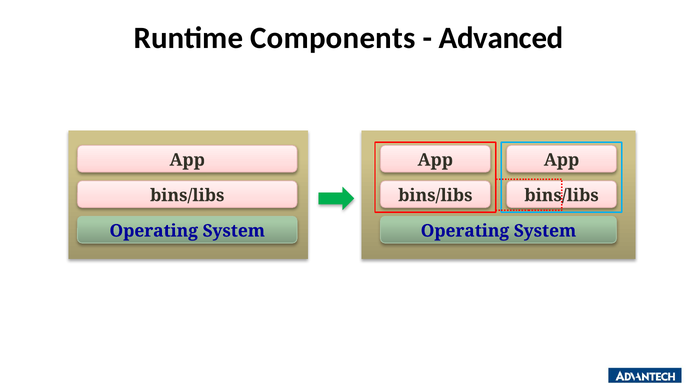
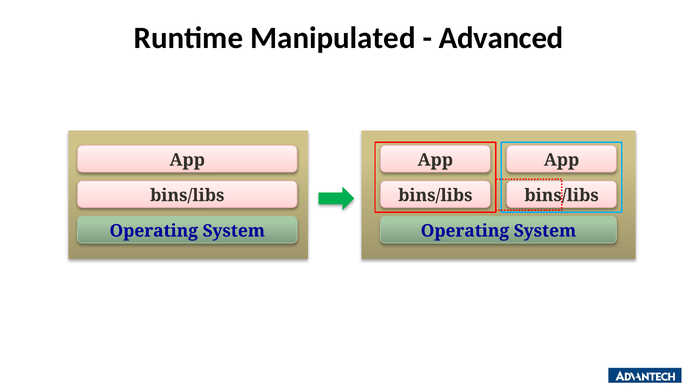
Components: Components -> Manipulated
